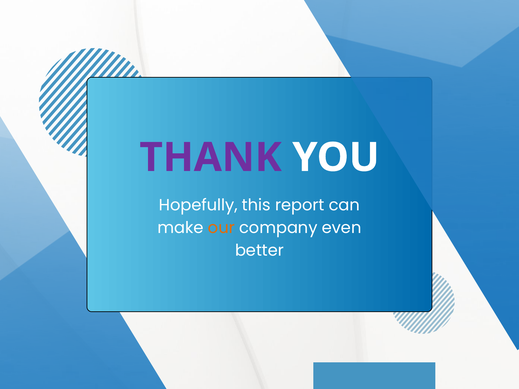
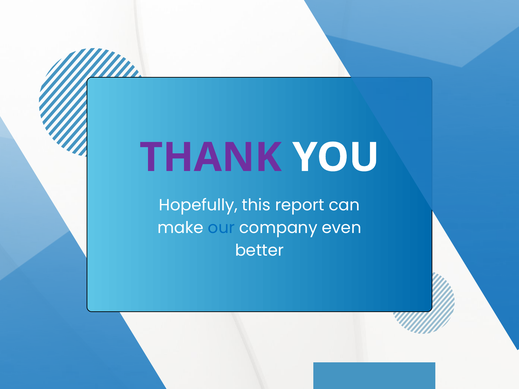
our colour: orange -> blue
